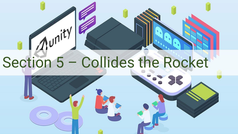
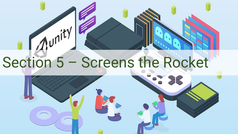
Collides: Collides -> Screens
